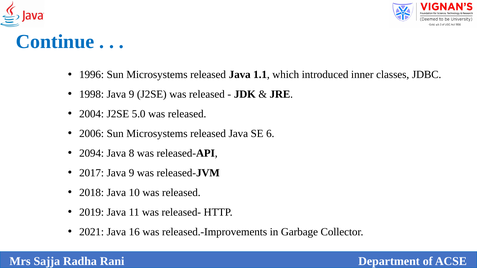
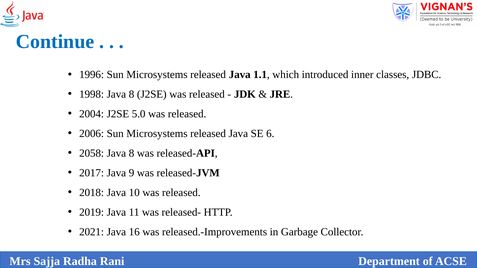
1998 Java 9: 9 -> 8
2094: 2094 -> 2058
